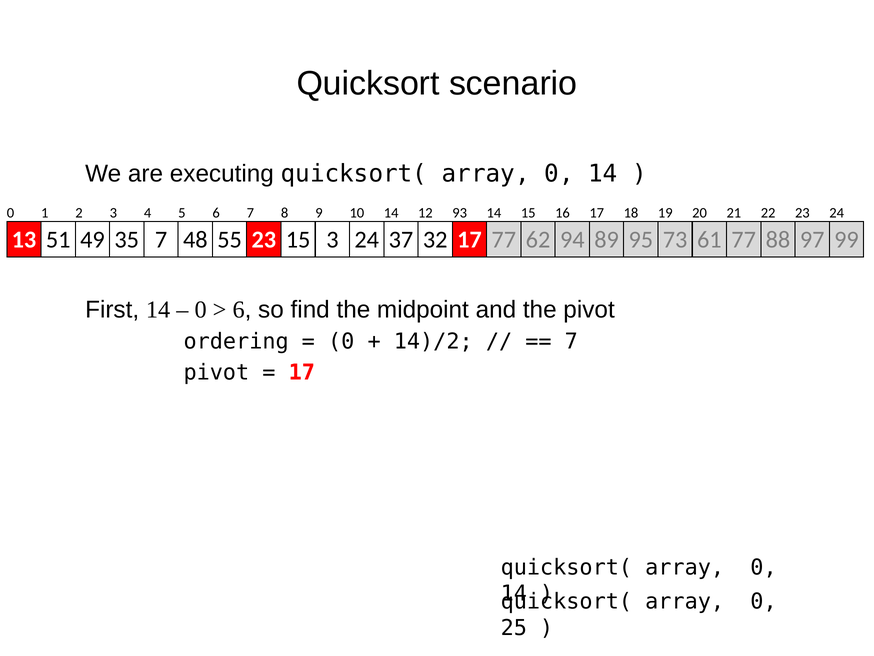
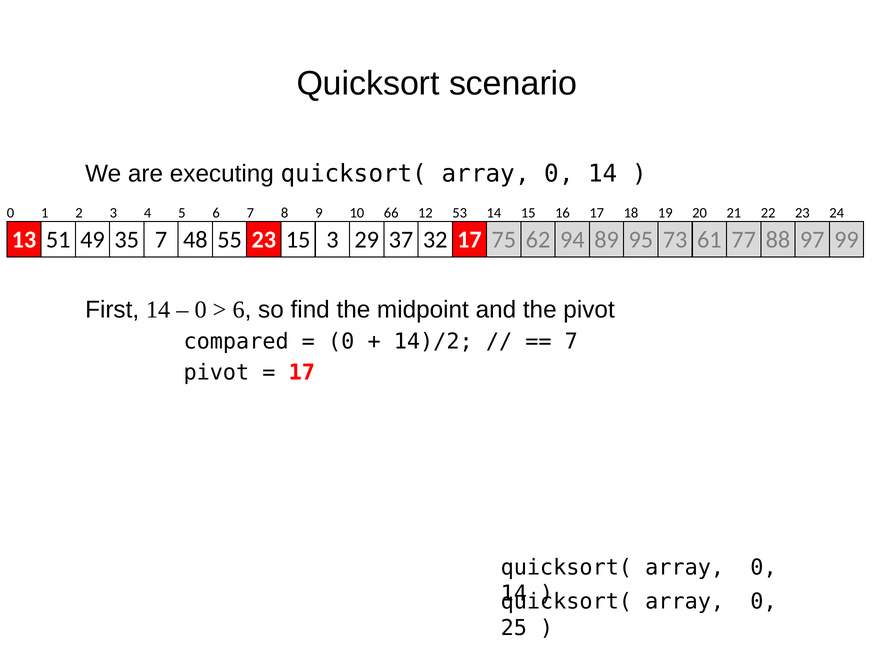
10 14: 14 -> 66
93: 93 -> 53
3 24: 24 -> 29
17 77: 77 -> 75
ordering: ordering -> compared
